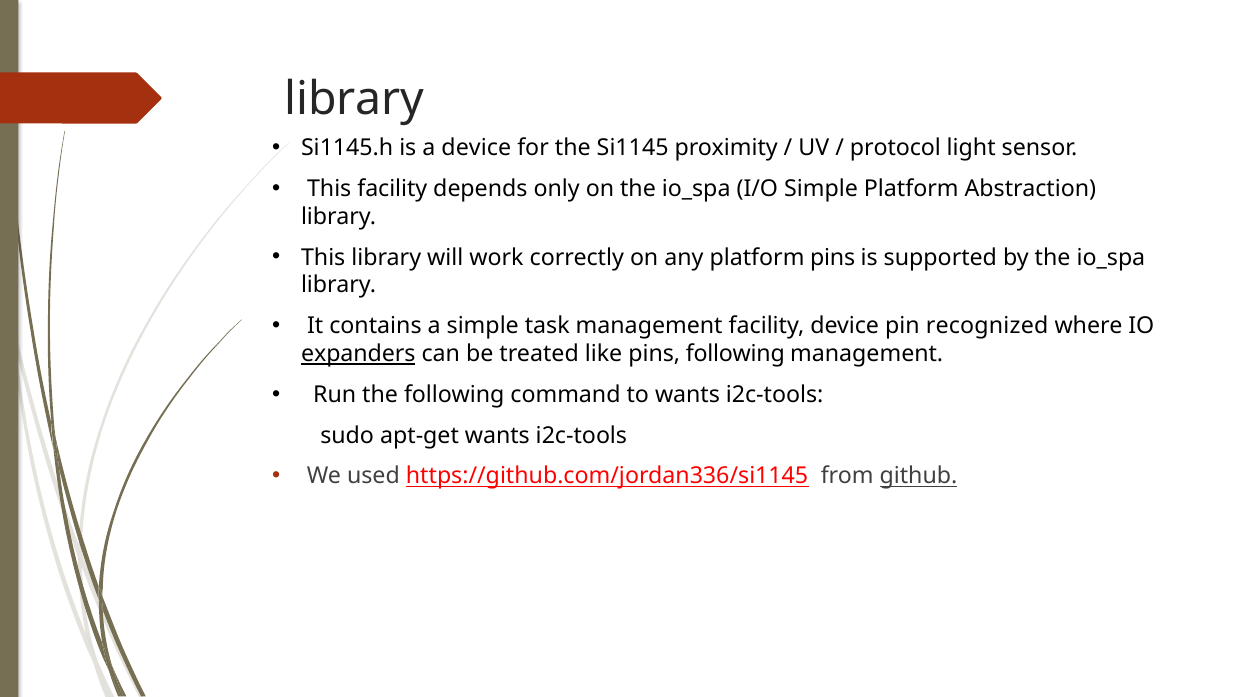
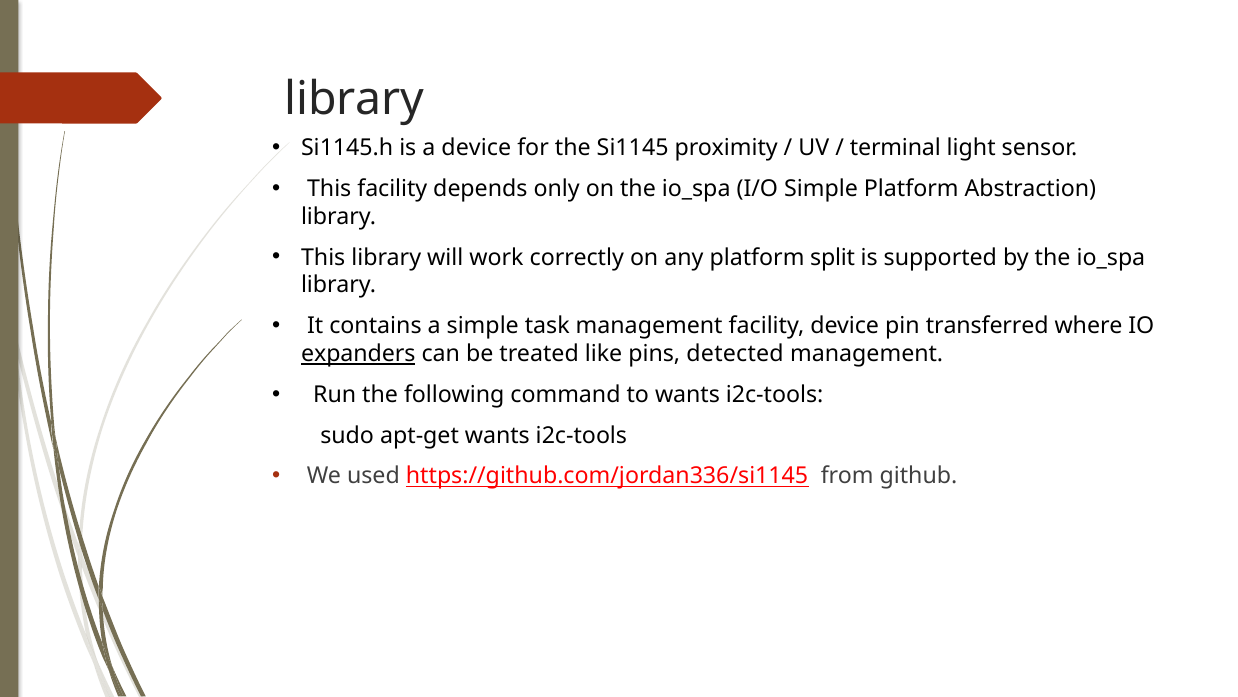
protocol: protocol -> terminal
platform pins: pins -> split
recognized: recognized -> transferred
pins following: following -> detected
github underline: present -> none
